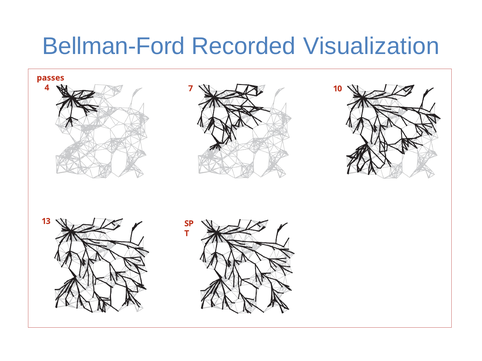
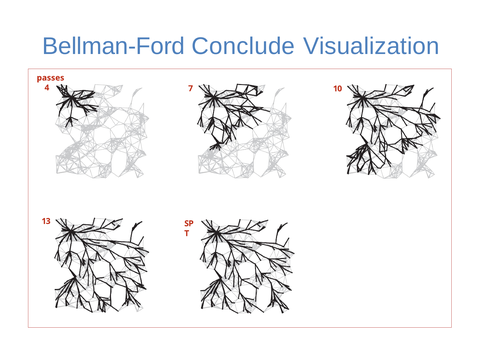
Recorded: Recorded -> Conclude
